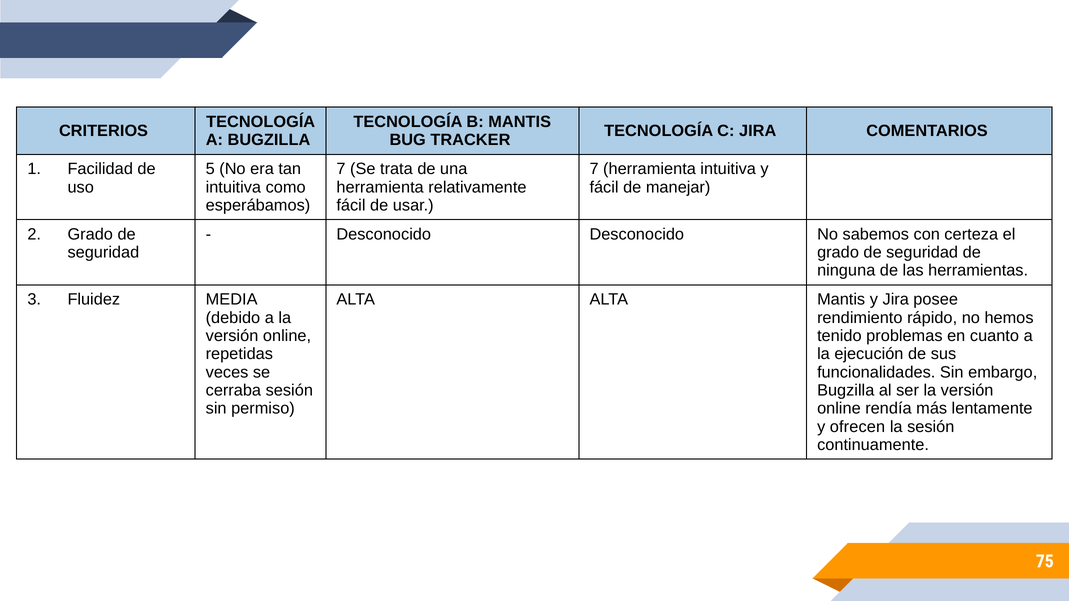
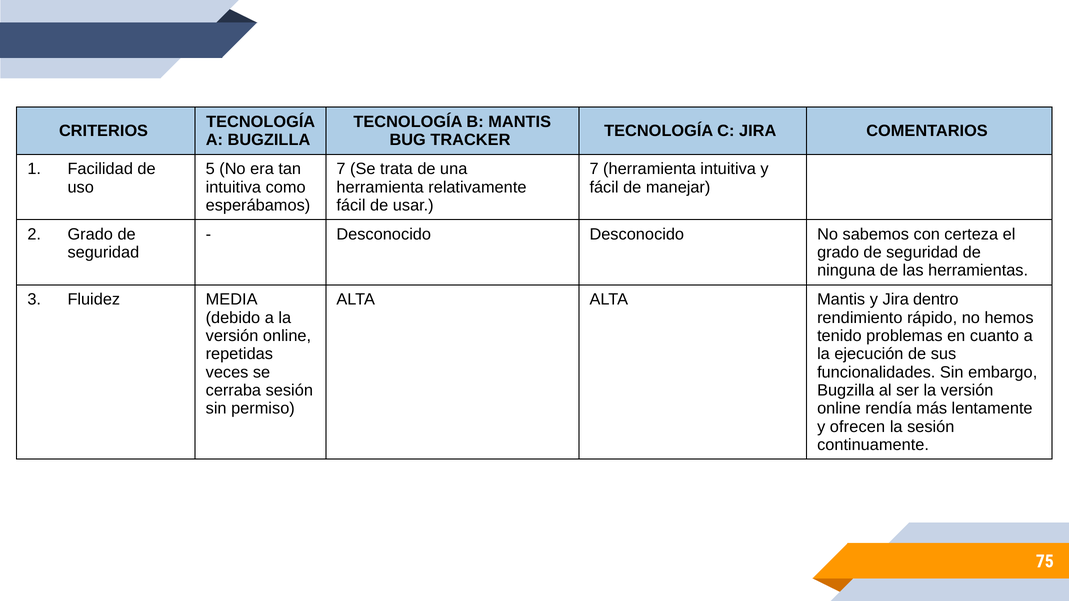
posee: posee -> dentro
